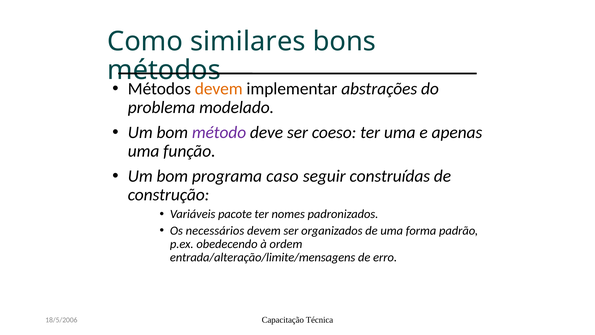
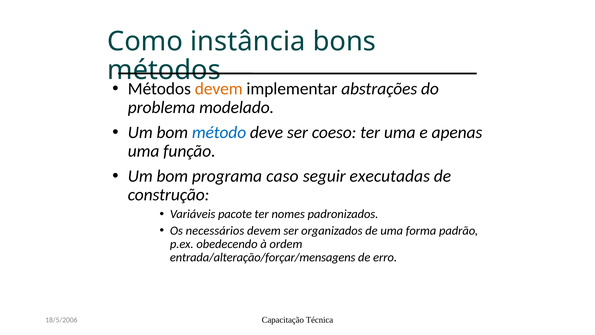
similares: similares -> instância
método colour: purple -> blue
construídas: construídas -> executadas
entrada/alteração/limite/mensagens: entrada/alteração/limite/mensagens -> entrada/alteração/forçar/mensagens
